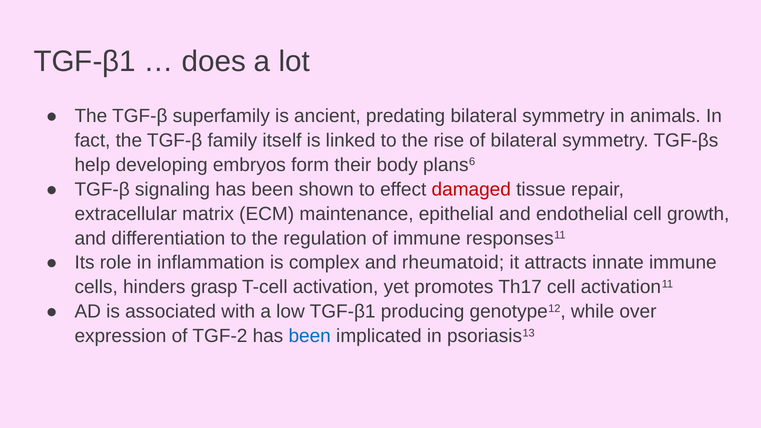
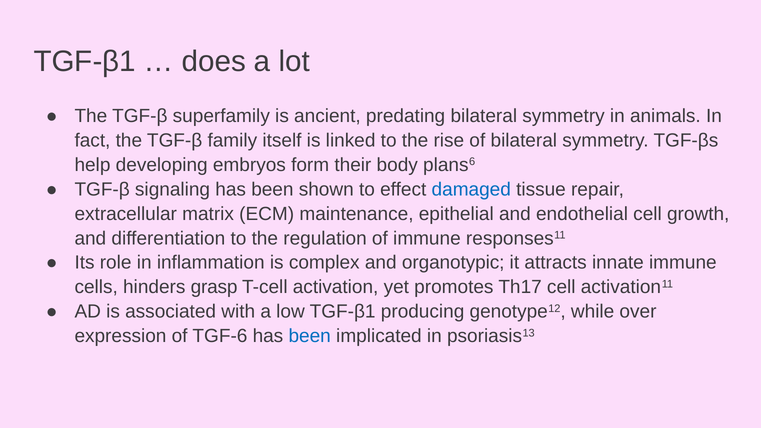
damaged colour: red -> blue
rheumatoid: rheumatoid -> organotypic
TGF-2: TGF-2 -> TGF-6
